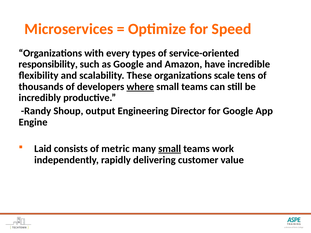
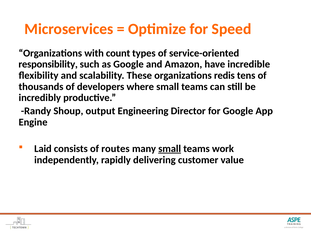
every: every -> count
scale: scale -> redis
where underline: present -> none
metric: metric -> routes
